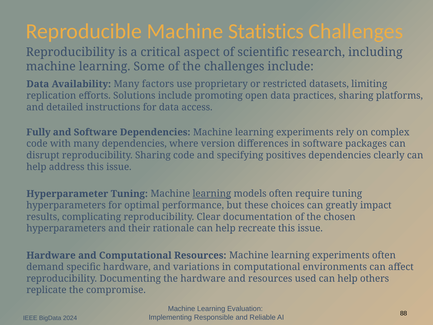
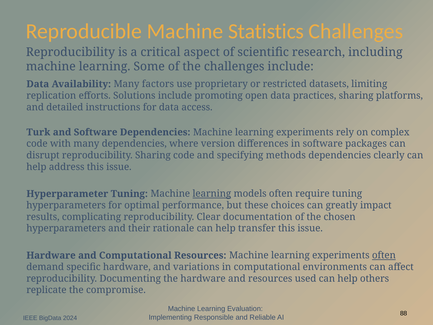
Fully: Fully -> Turk
positives: positives -> methods
recreate: recreate -> transfer
often at (384, 255) underline: none -> present
